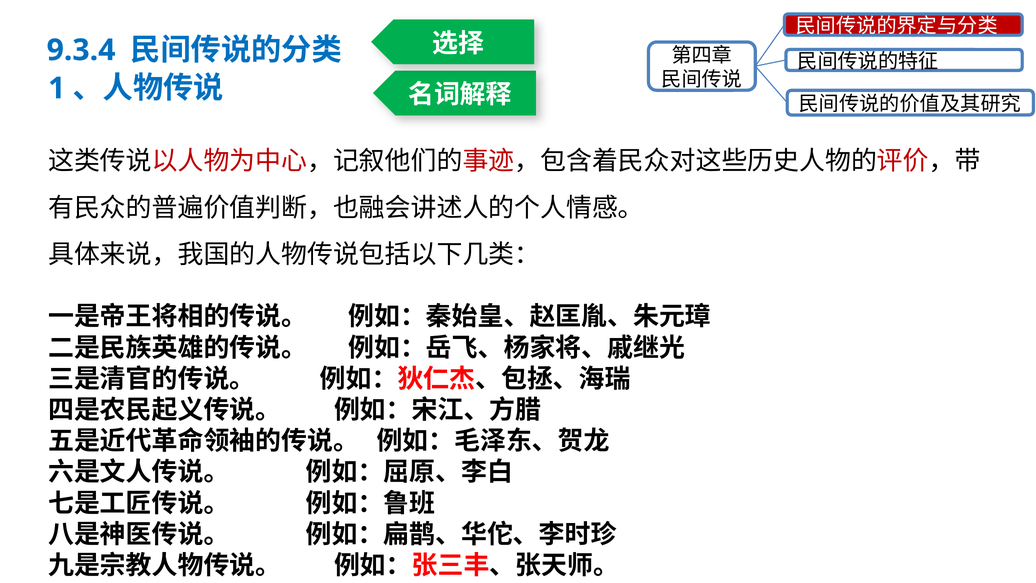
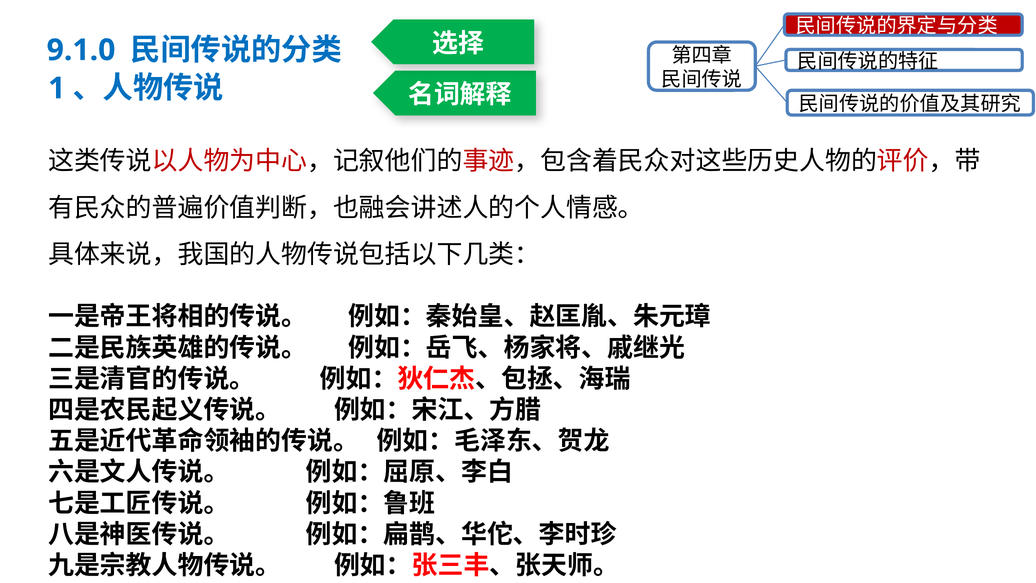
9.3.4: 9.3.4 -> 9.1.0
